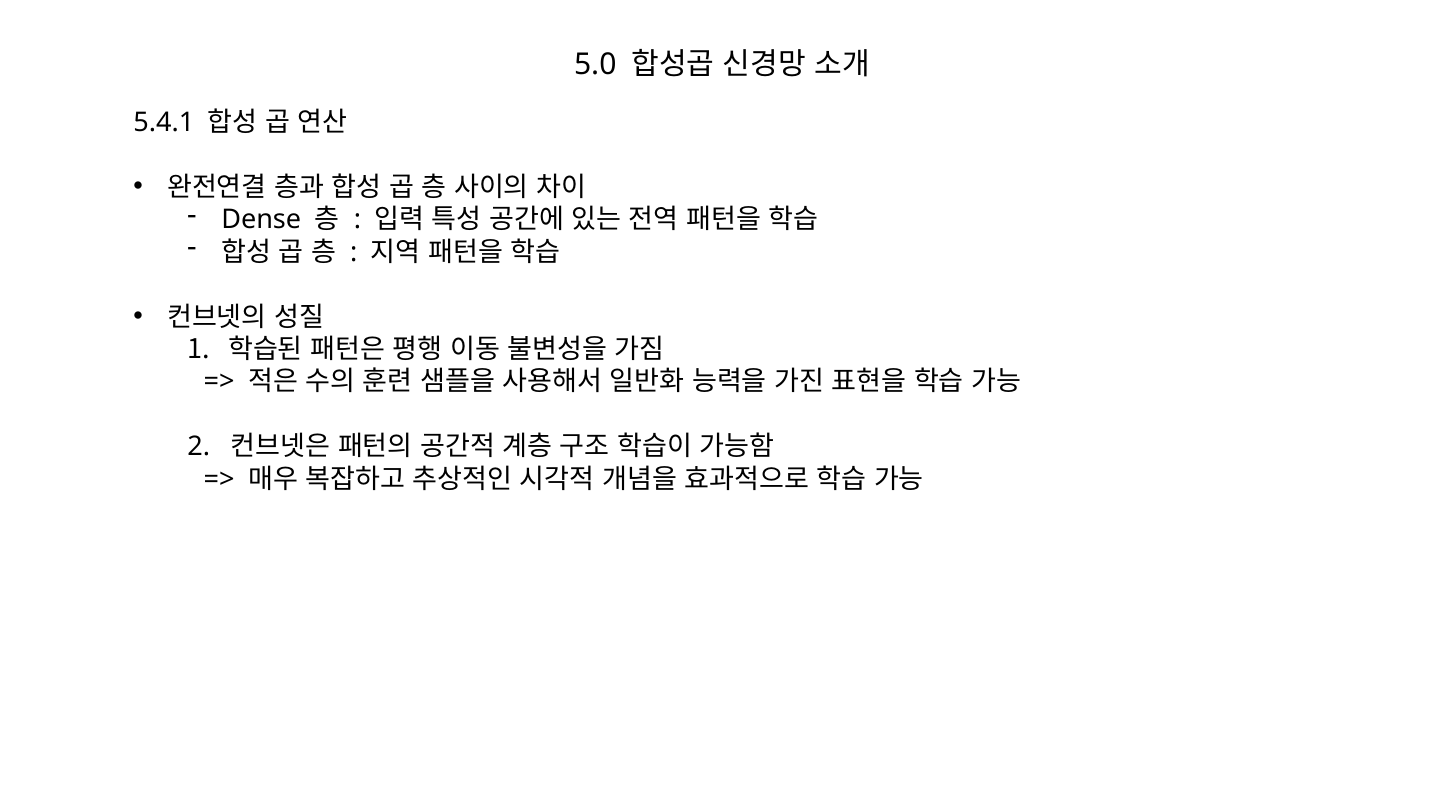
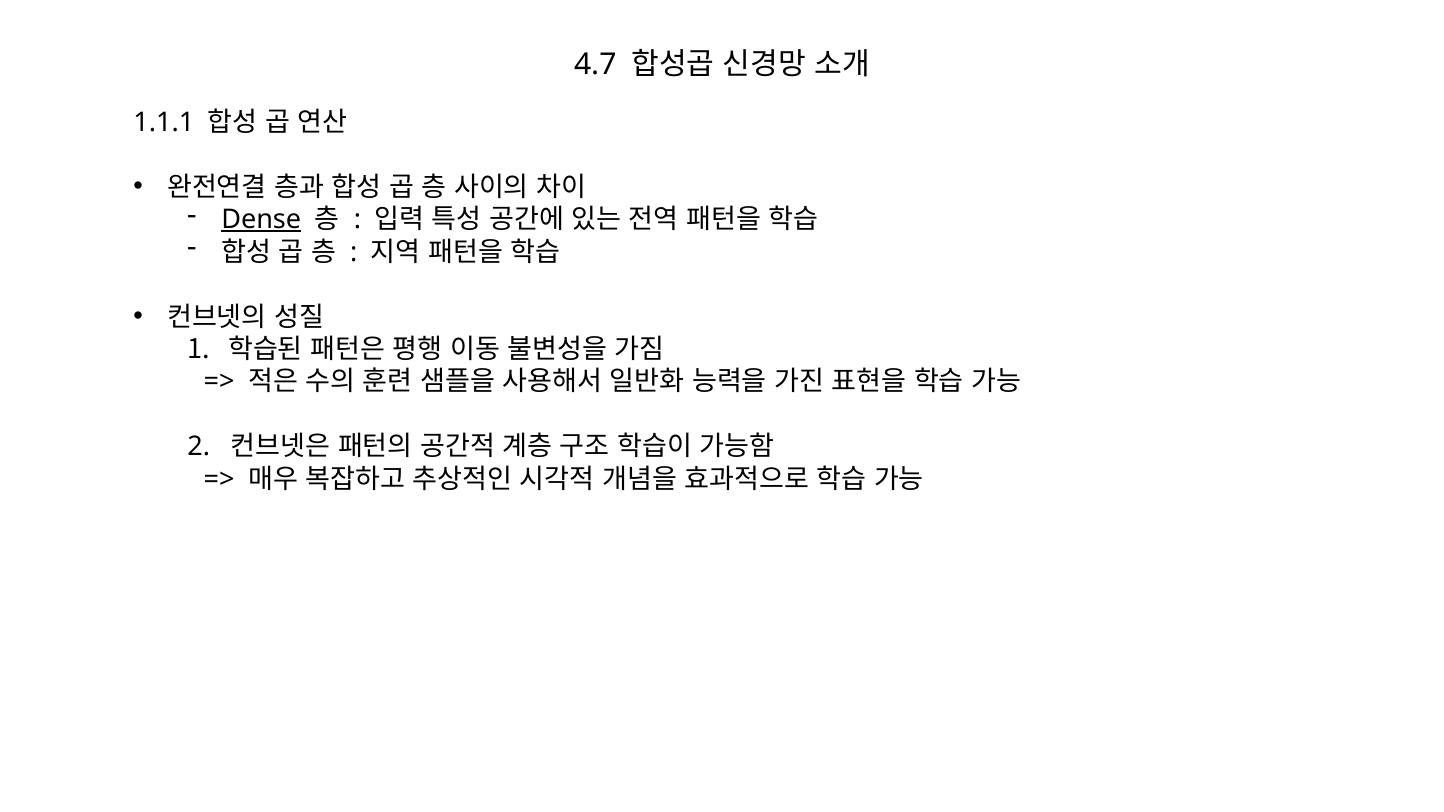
5.0: 5.0 -> 4.7
5.4.1: 5.4.1 -> 1.1.1
Dense underline: none -> present
